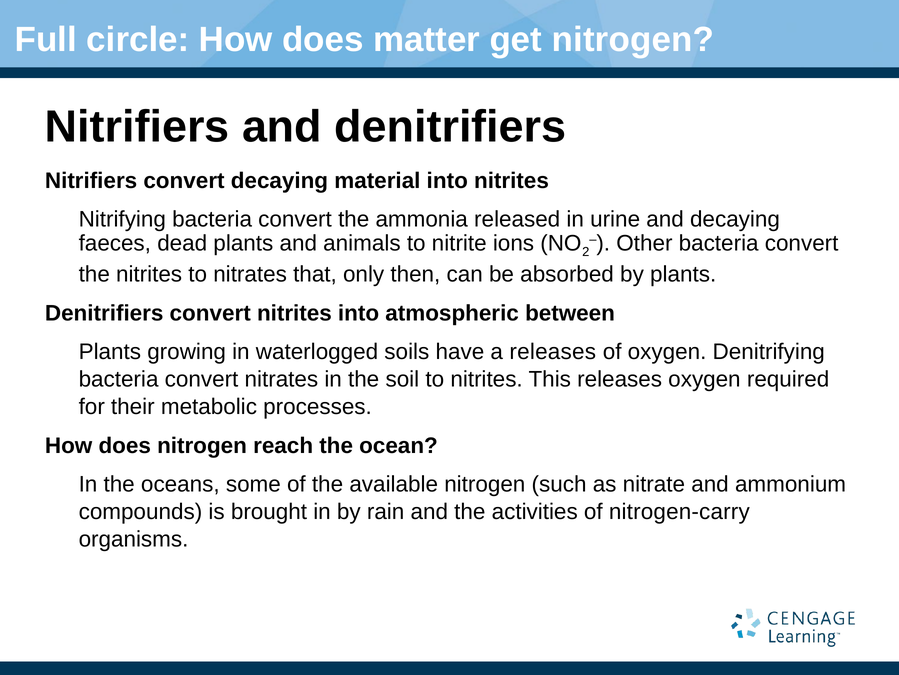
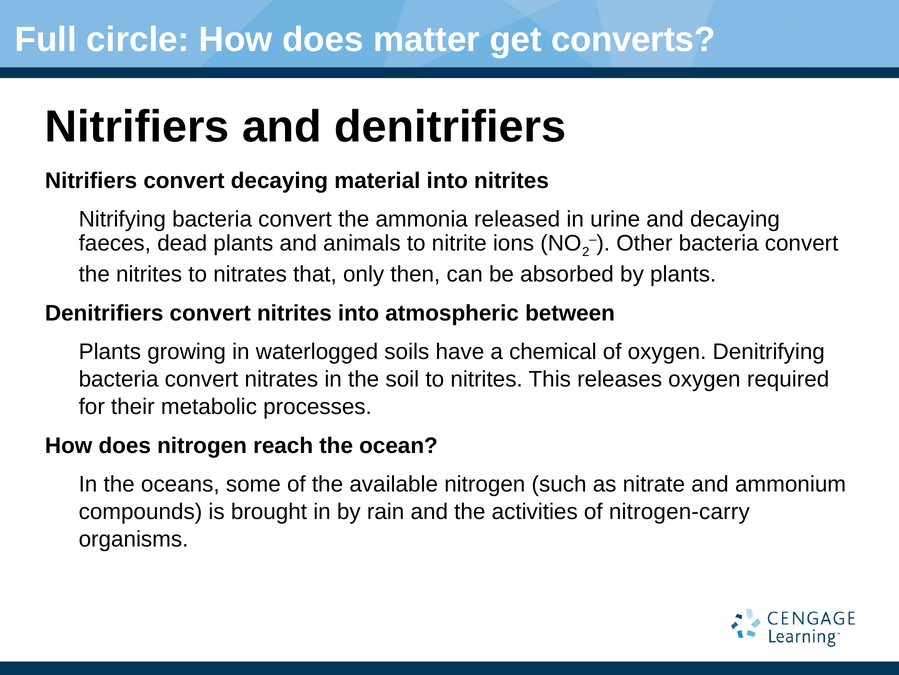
get nitrogen: nitrogen -> converts
a releases: releases -> chemical
